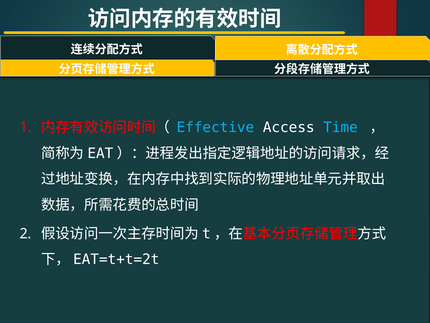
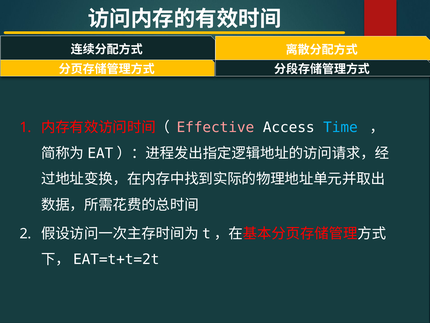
Effective colour: light blue -> pink
